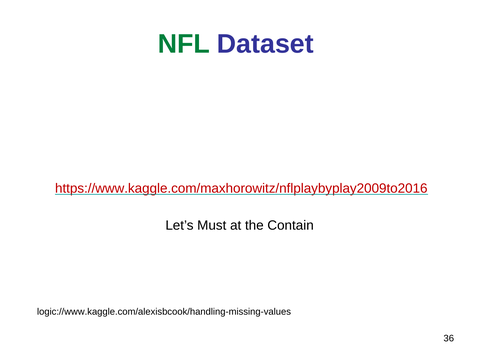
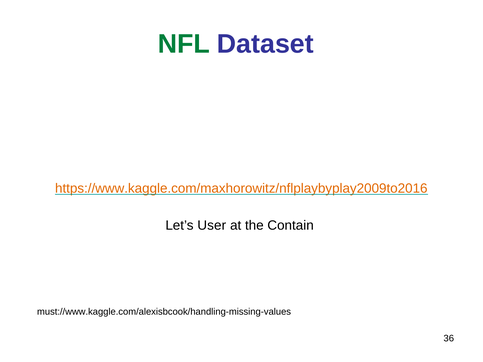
https://www.kaggle.com/maxhorowitz/nflplaybyplay2009to2016 colour: red -> orange
Must: Must -> User
logic://www.kaggle.com/alexisbcook/handling-missing-values: logic://www.kaggle.com/alexisbcook/handling-missing-values -> must://www.kaggle.com/alexisbcook/handling-missing-values
